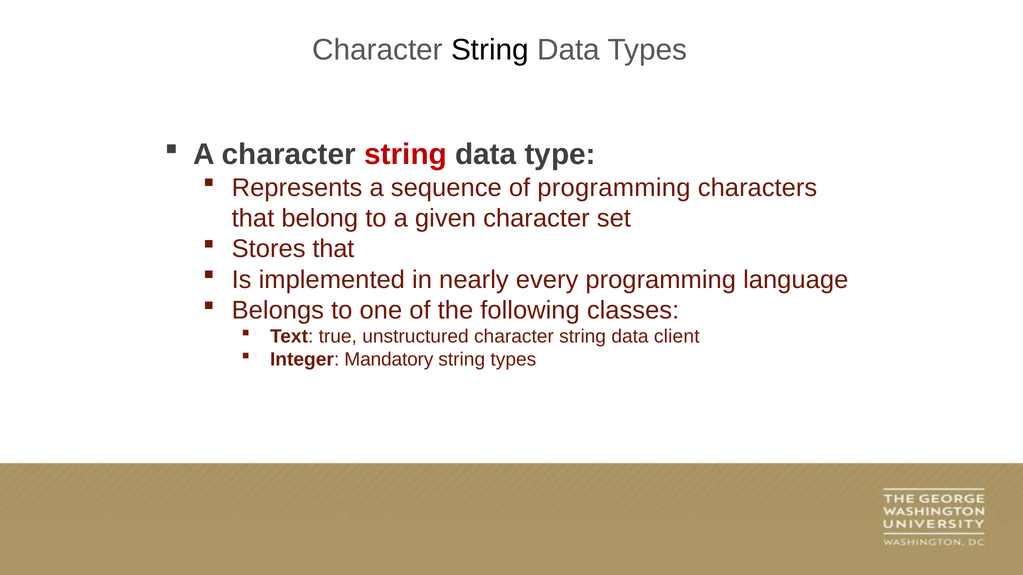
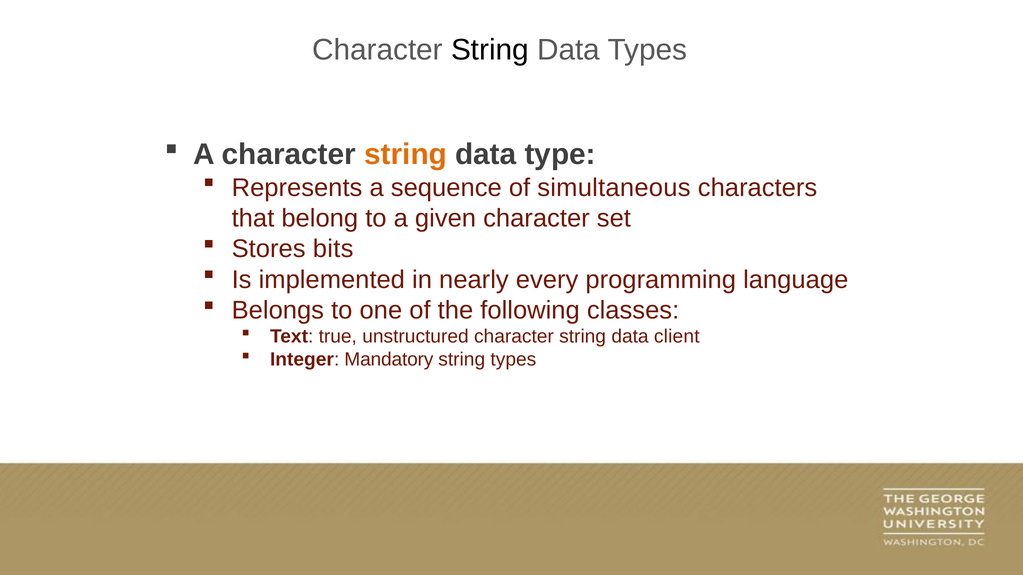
string at (406, 155) colour: red -> orange
of programming: programming -> simultaneous
Stores that: that -> bits
